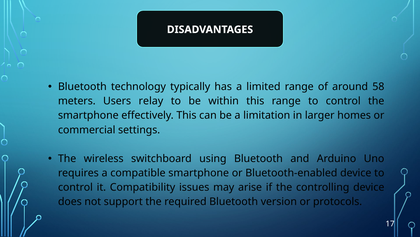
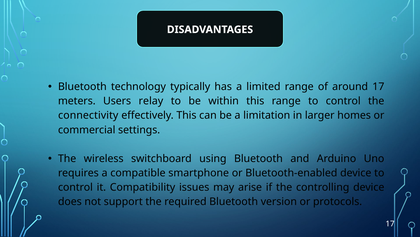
around 58: 58 -> 17
smartphone at (88, 115): smartphone -> connectivity
